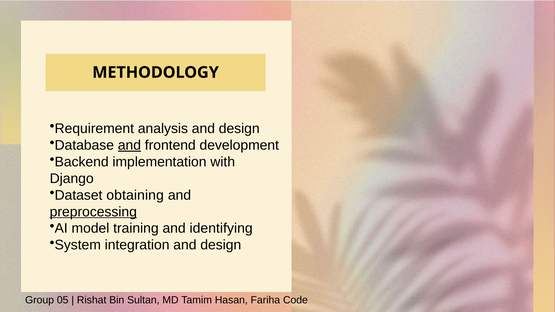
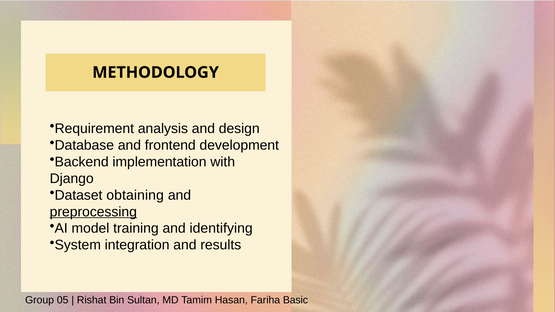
and at (129, 145) underline: present -> none
integration and design: design -> results
Code: Code -> Basic
